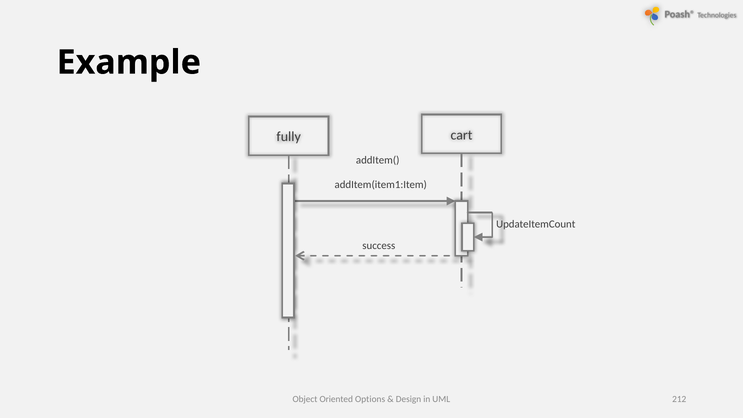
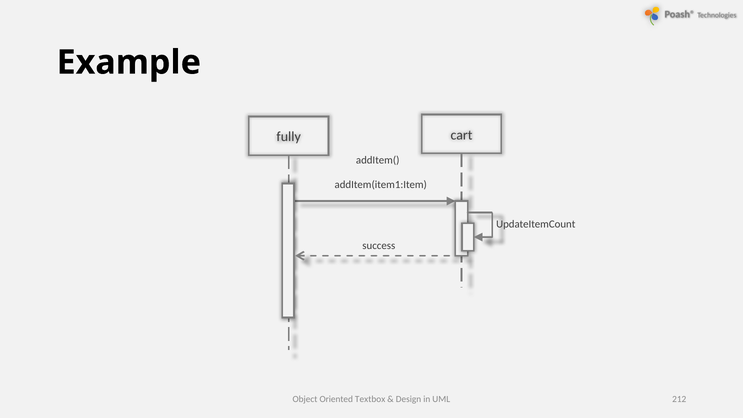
Options: Options -> Textbox
